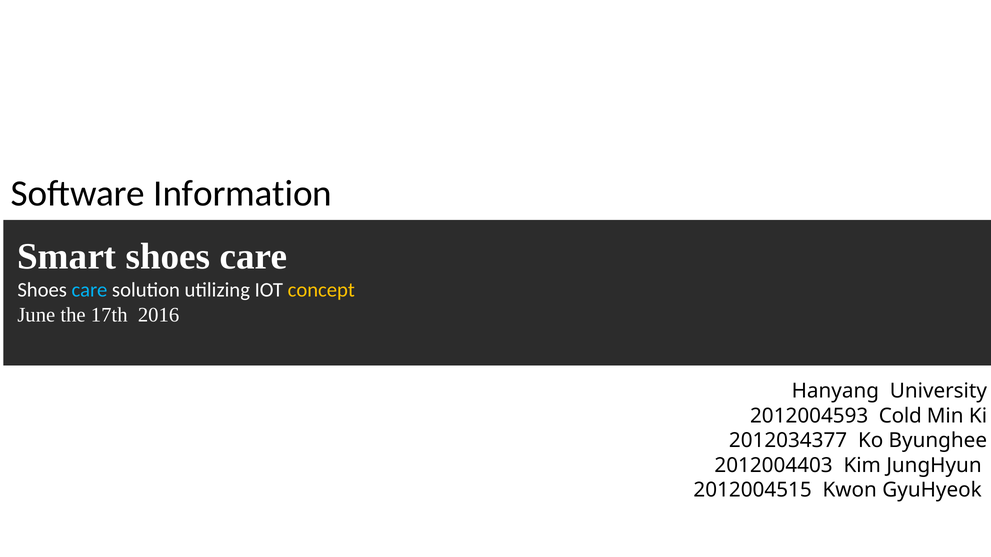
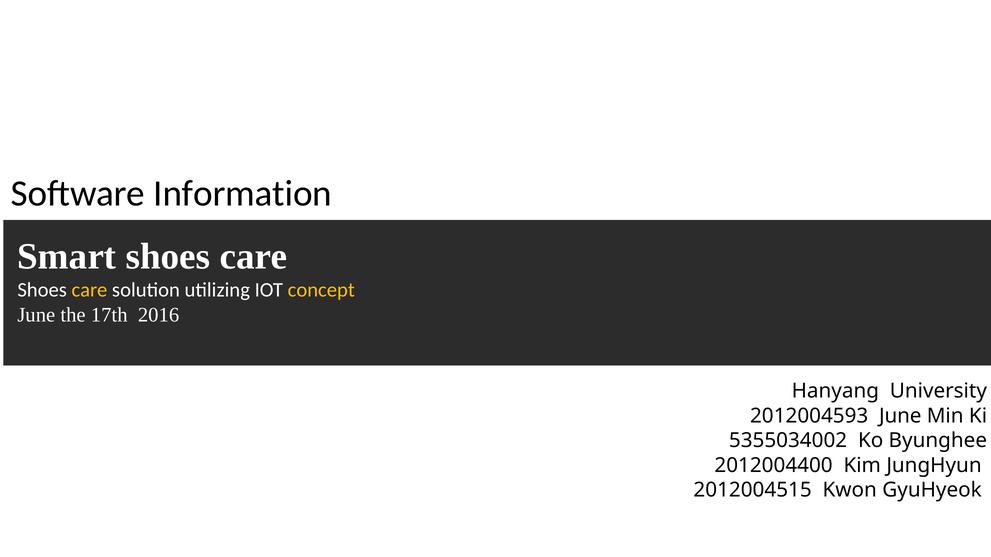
care at (90, 290) colour: light blue -> yellow
2012004593 Cold: Cold -> June
2012034377: 2012034377 -> 5355034002
2012004403: 2012004403 -> 2012004400
